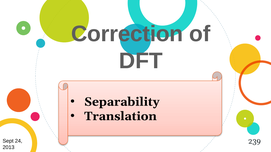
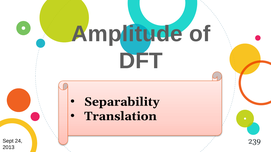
Correction: Correction -> Amplitude
